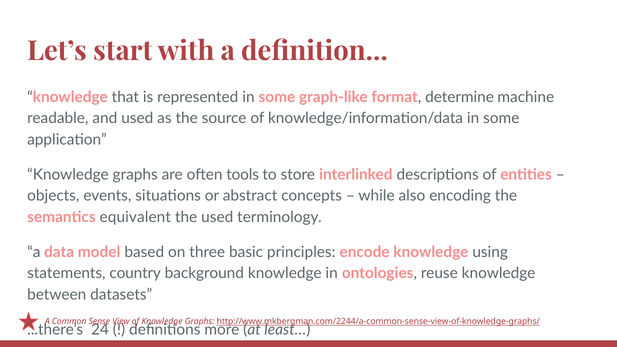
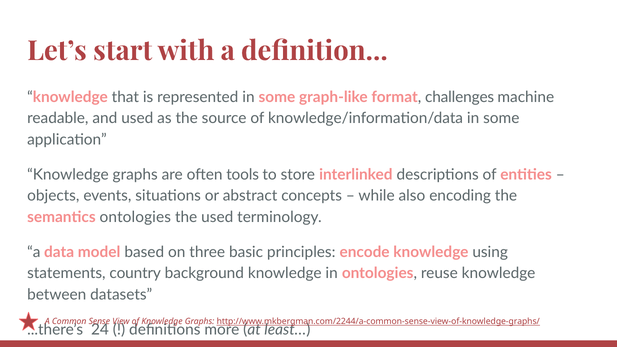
determine: determine -> challenges
semantics equivalent: equivalent -> ontologies
